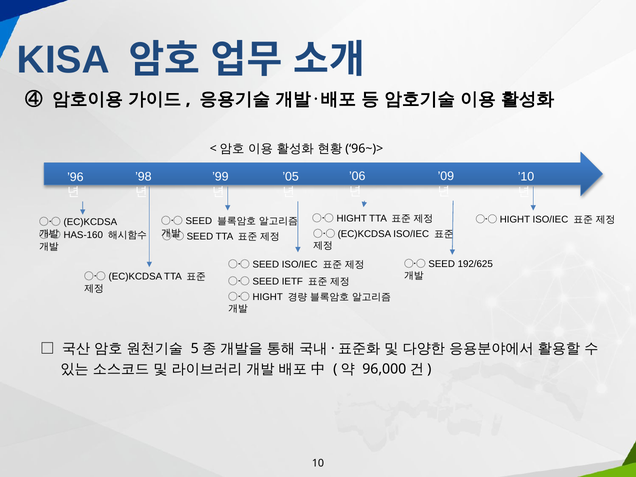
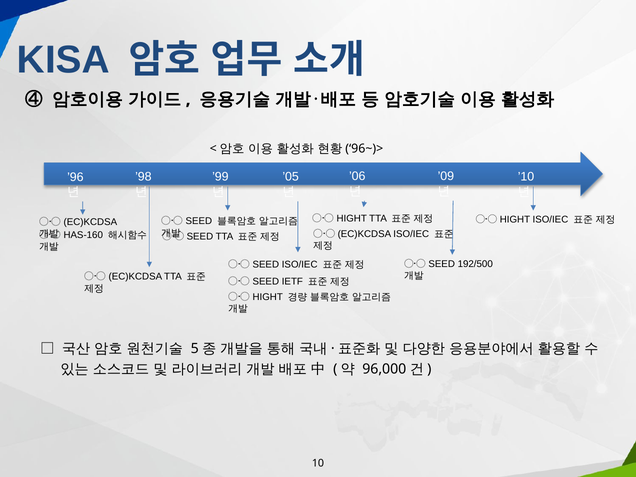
192/625: 192/625 -> 192/500
